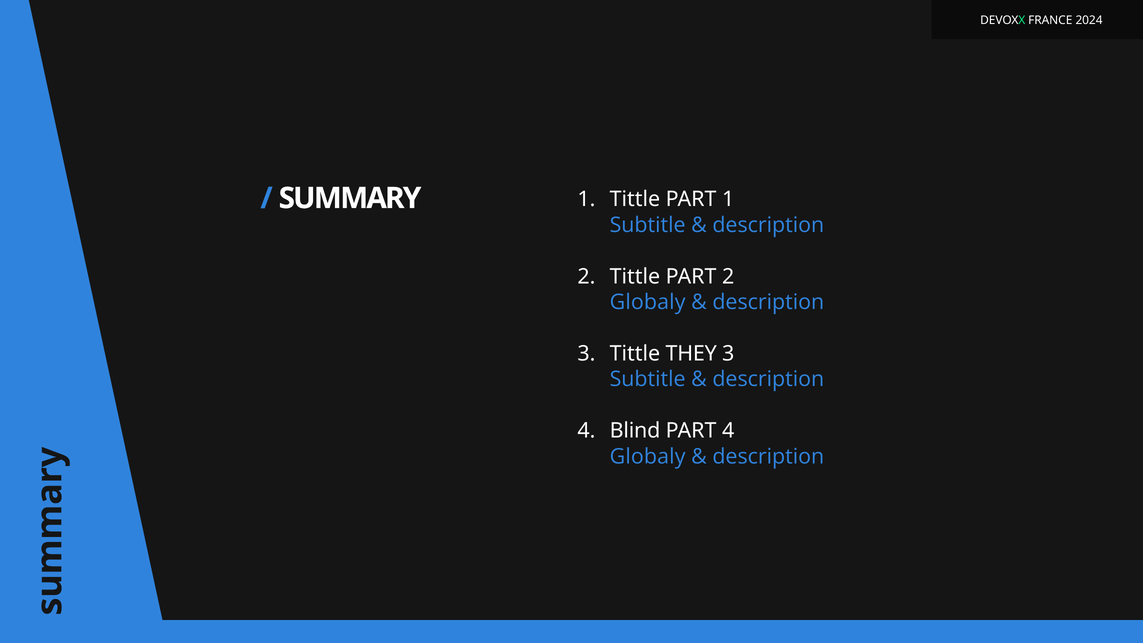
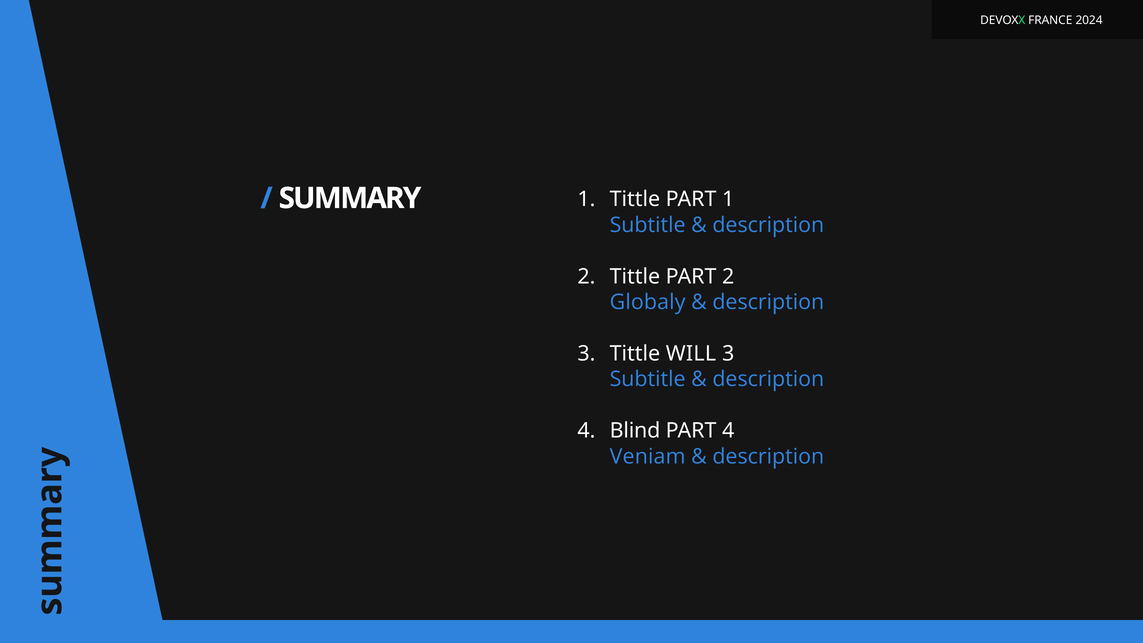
THEY: THEY -> WILL
Globaly at (648, 457): Globaly -> Veniam
